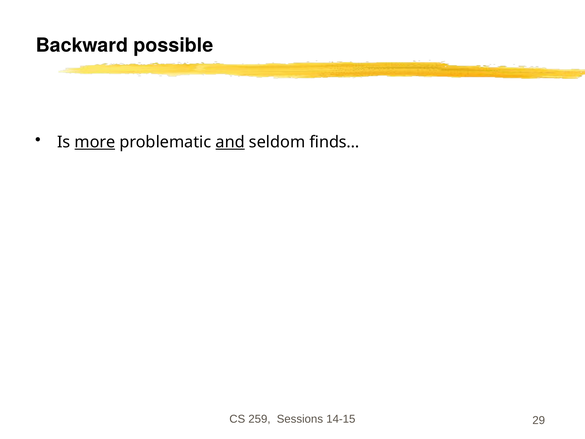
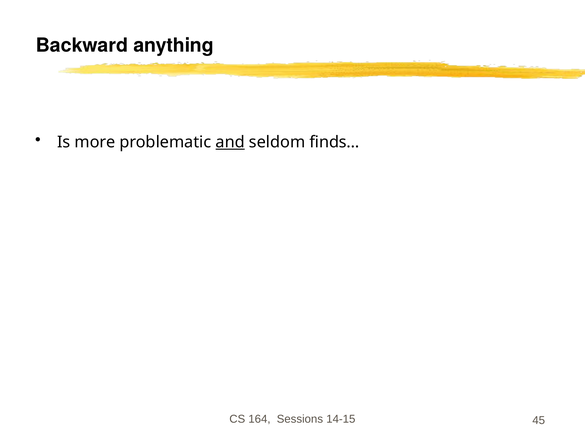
possible: possible -> anything
more underline: present -> none
259: 259 -> 164
29: 29 -> 45
